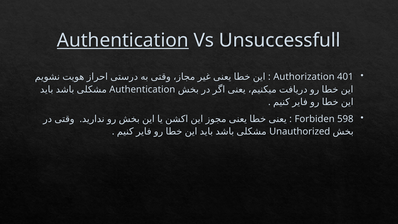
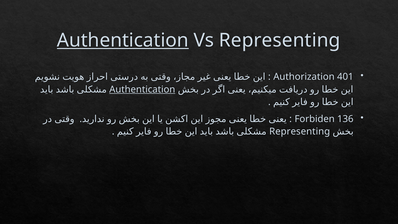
Vs Unsuccessfull: Unsuccessfull -> Representing
Authentication at (142, 89) underline: none -> present
598: 598 -> 136
Unauthorized at (300, 131): Unauthorized -> Representing
